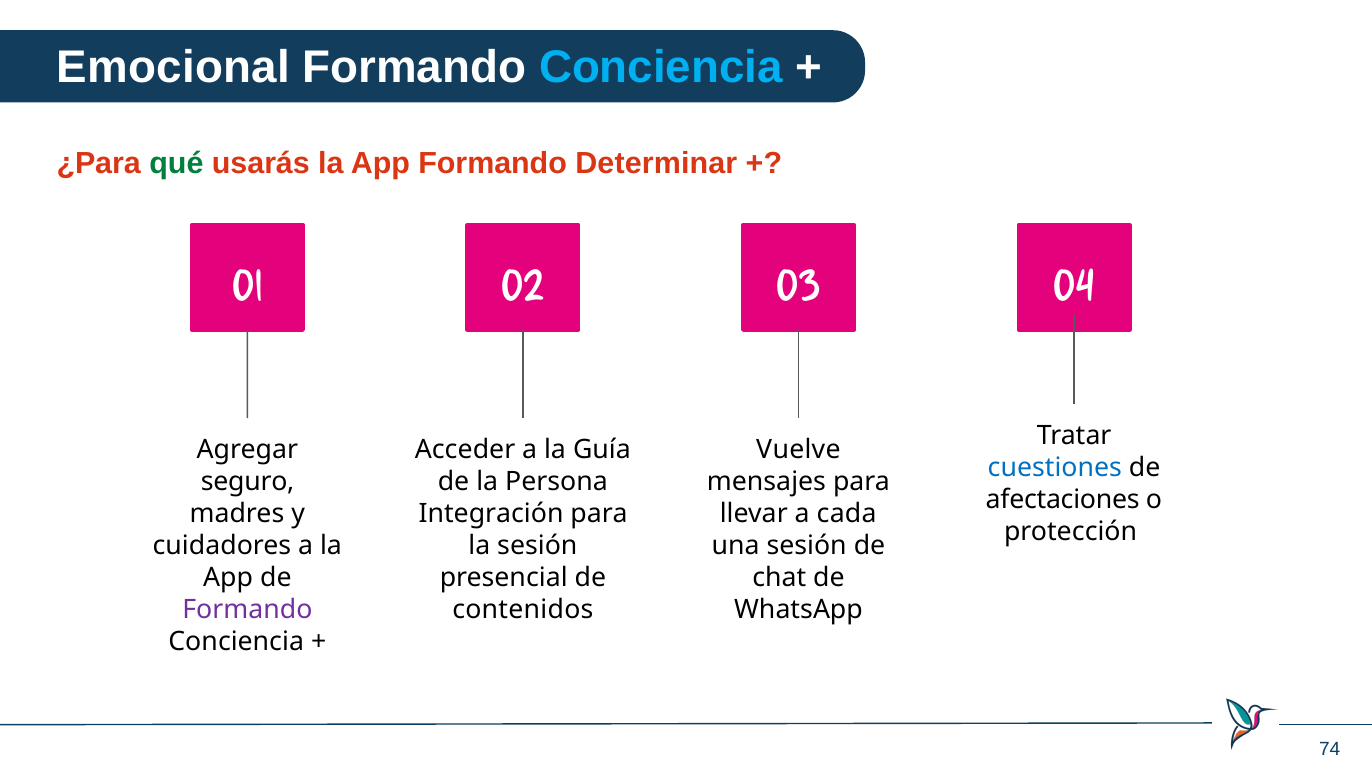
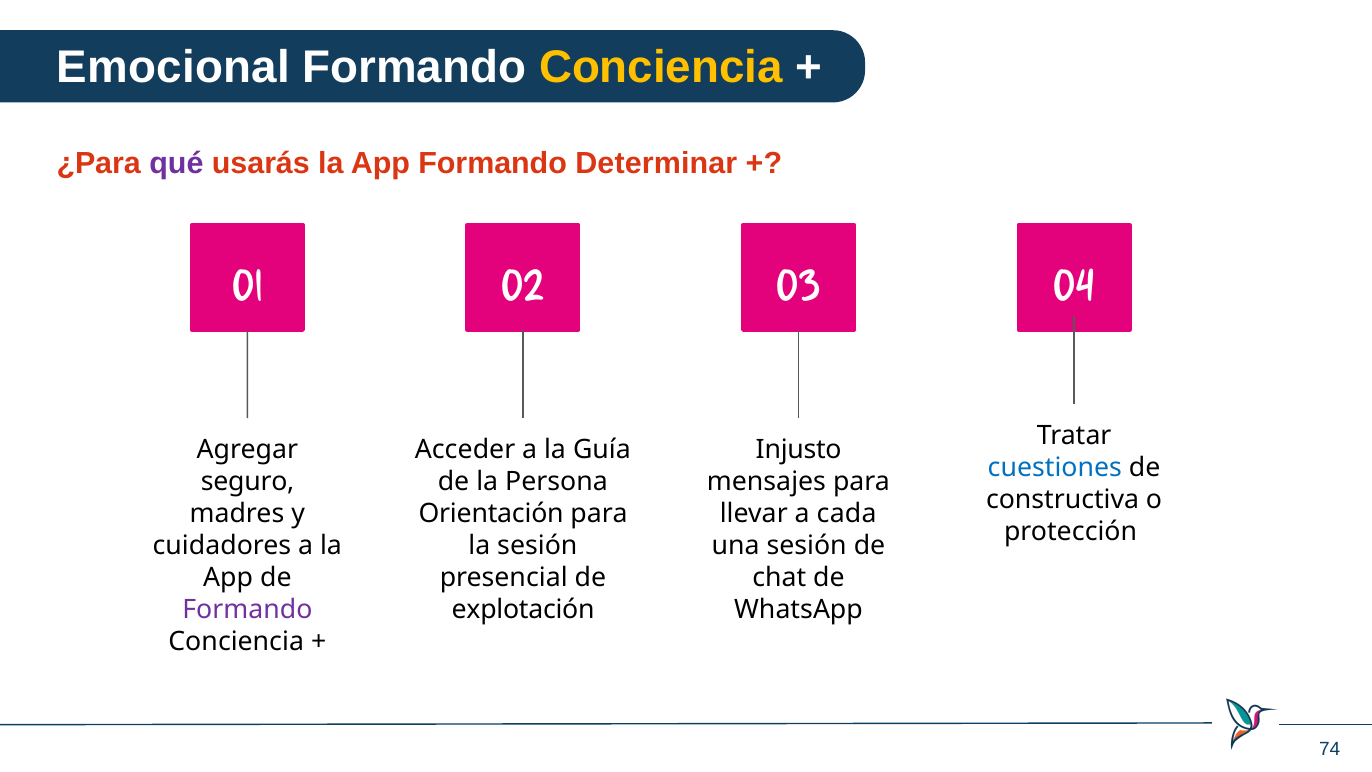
Conciencia at (661, 67) colour: light blue -> yellow
qué colour: green -> purple
Vuelve: Vuelve -> Injusto
afectaciones: afectaciones -> constructiva
Integración: Integración -> Orientación
contenidos: contenidos -> explotación
